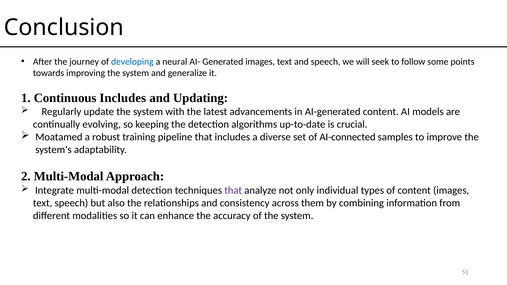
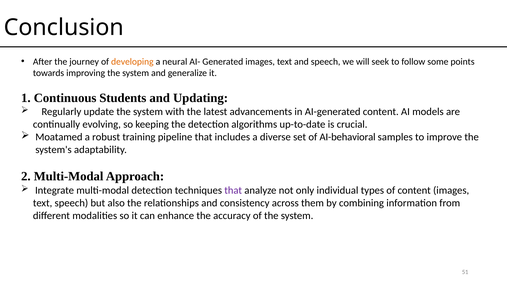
developing colour: blue -> orange
Continuous Includes: Includes -> Students
AI-connected: AI-connected -> AI-behavioral
